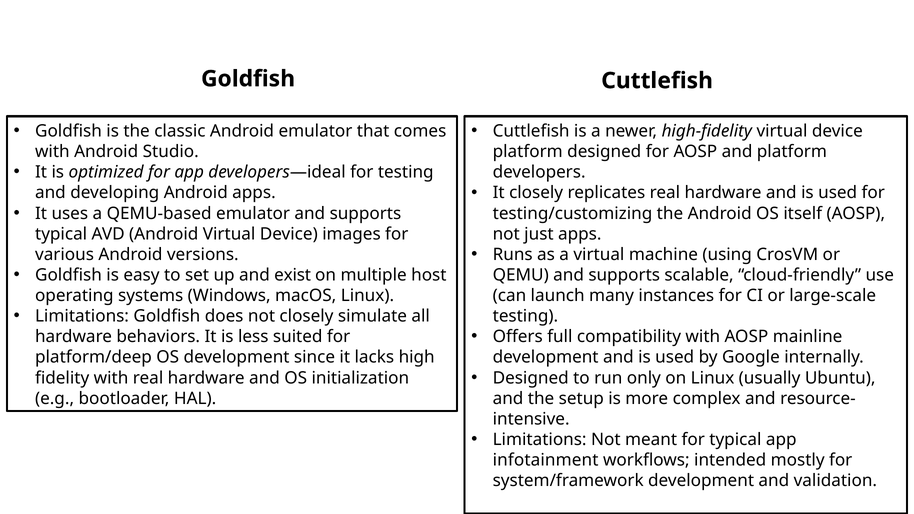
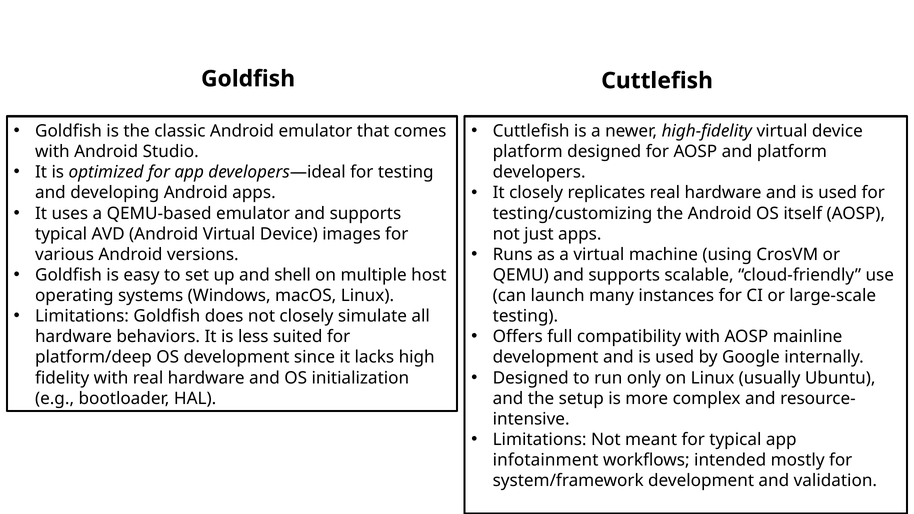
exist: exist -> shell
